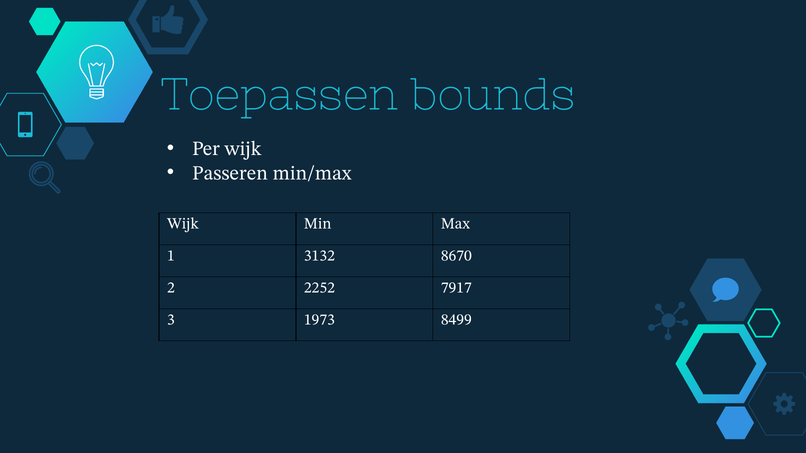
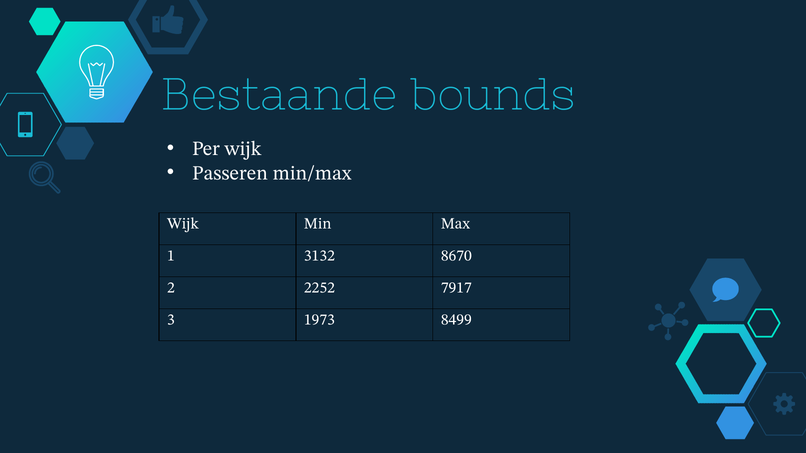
Toepassen: Toepassen -> Bestaande
